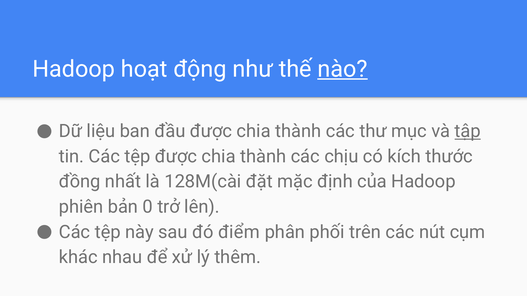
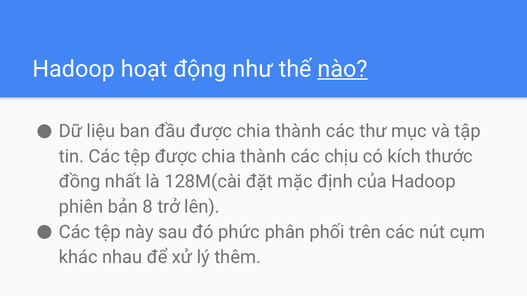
tập underline: present -> none
0: 0 -> 8
điểm: điểm -> phức
